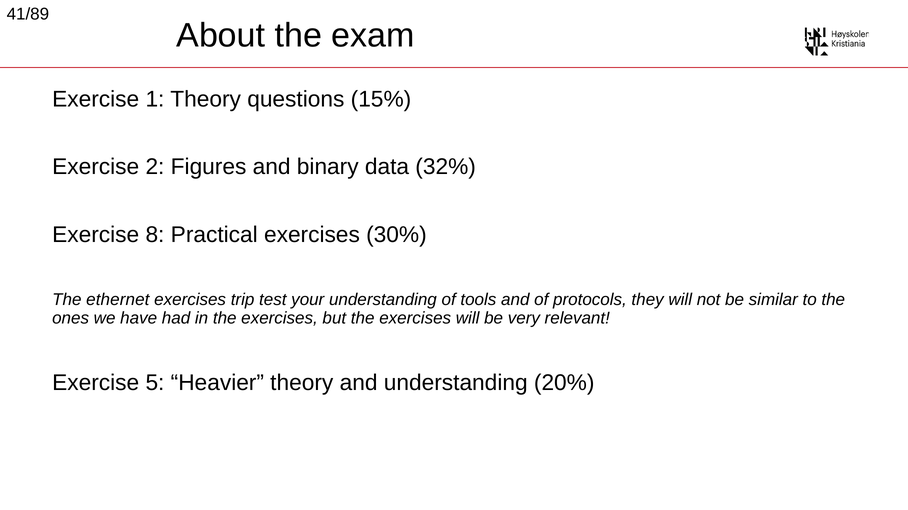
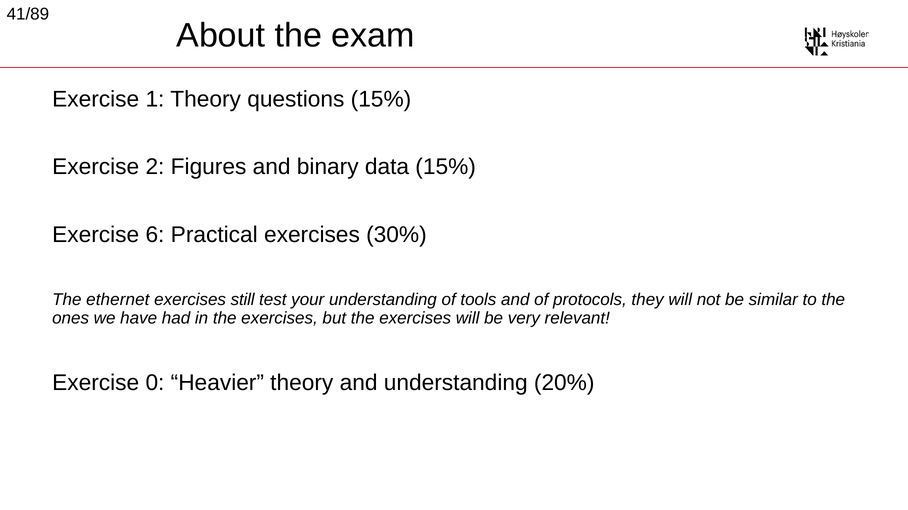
data 32%: 32% -> 15%
8: 8 -> 6
trip: trip -> still
5: 5 -> 0
